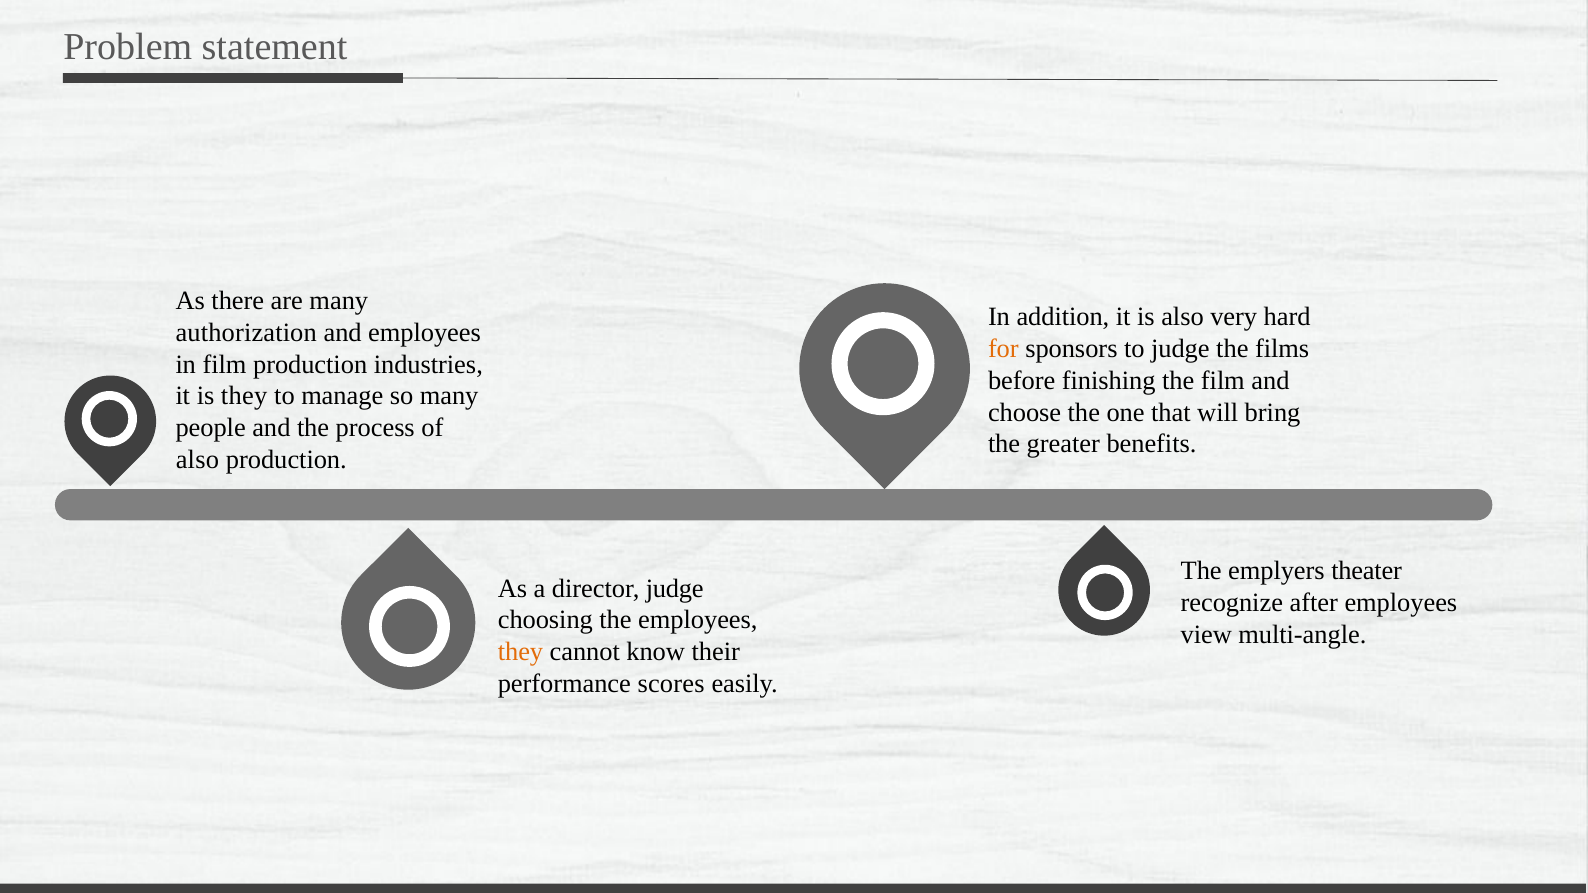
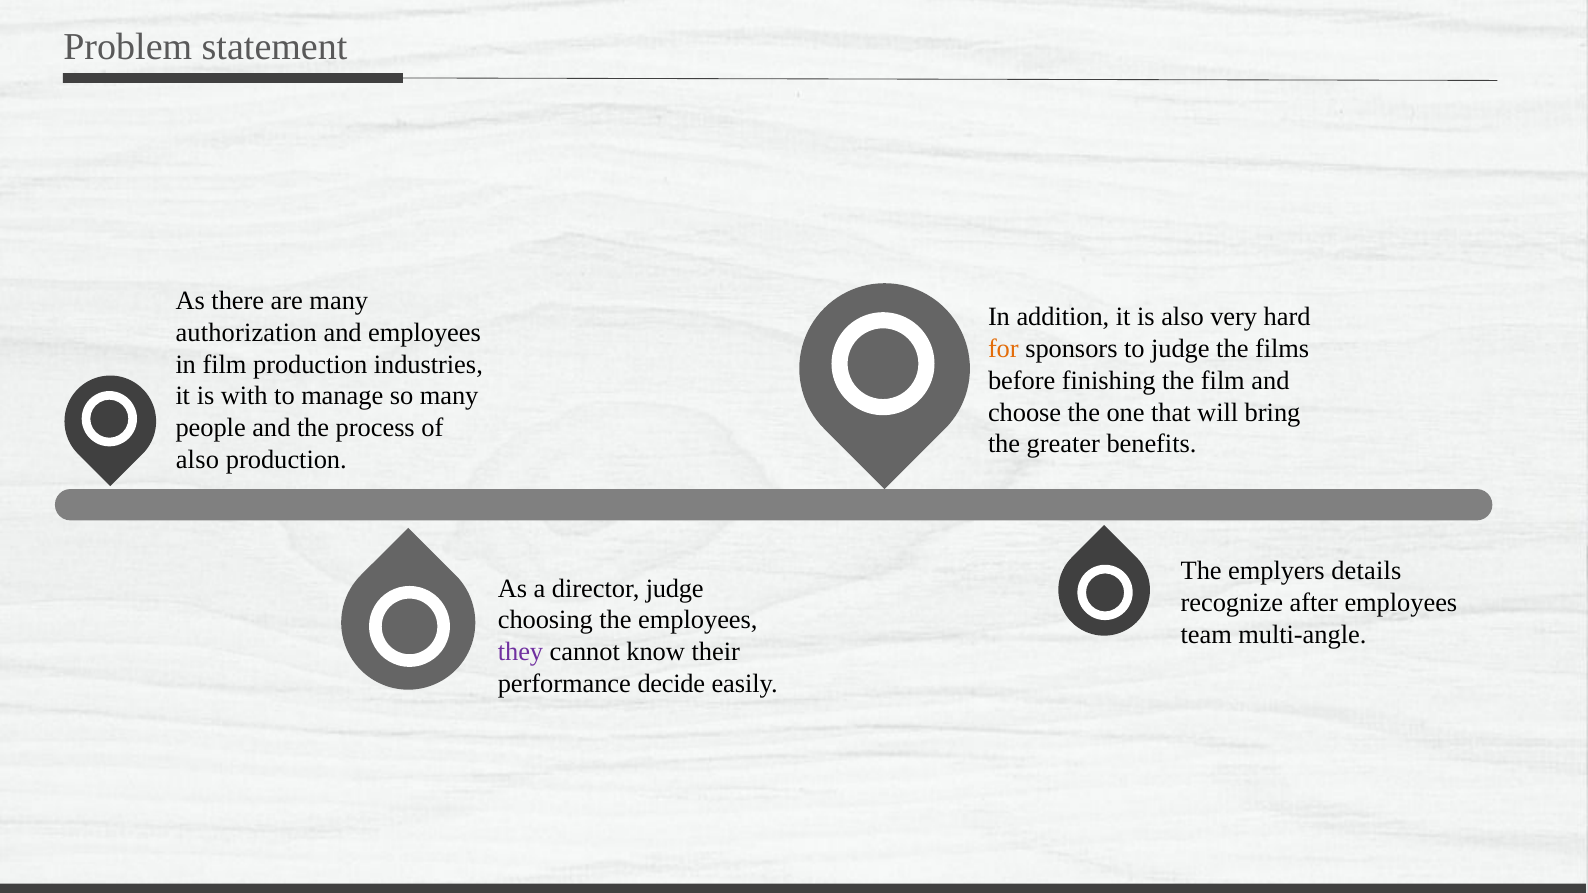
is they: they -> with
theater: theater -> details
view: view -> team
they at (521, 652) colour: orange -> purple
scores: scores -> decide
